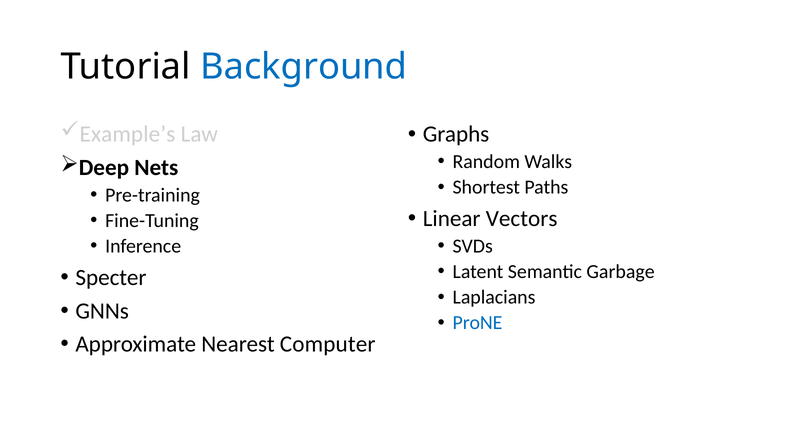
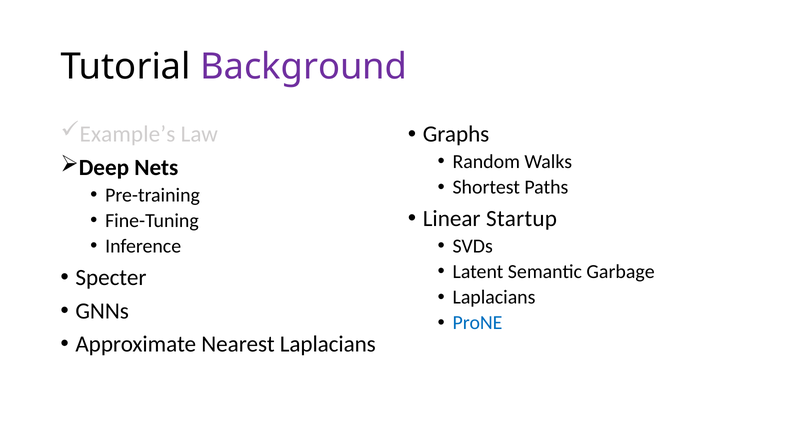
Background colour: blue -> purple
Vectors: Vectors -> Startup
Nearest Computer: Computer -> Laplacians
